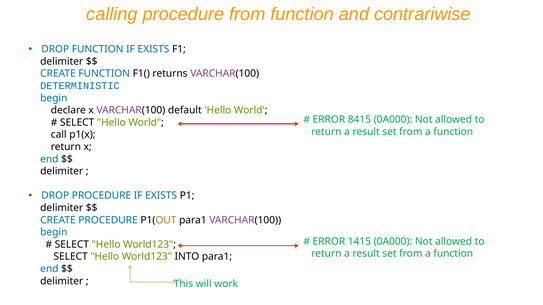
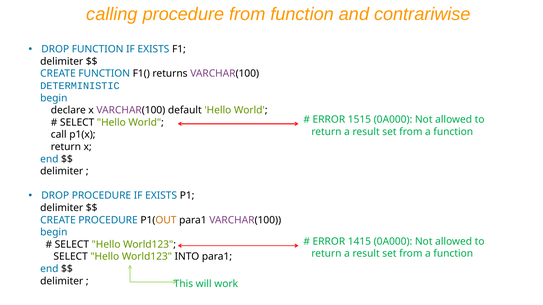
8415: 8415 -> 1515
